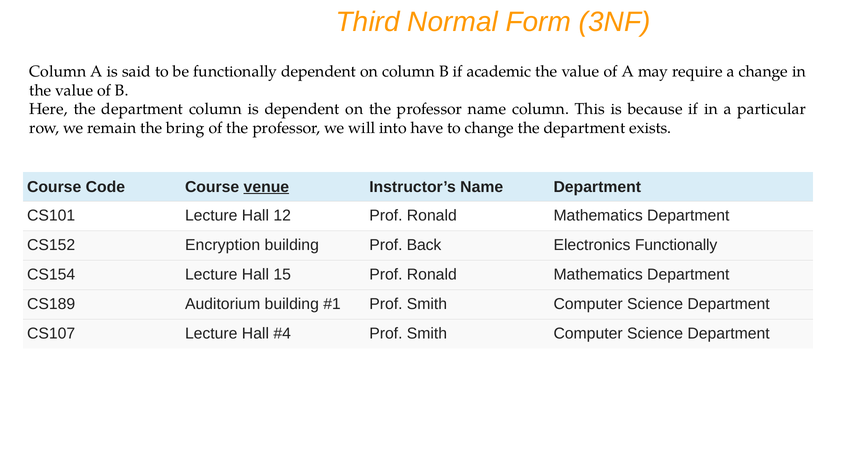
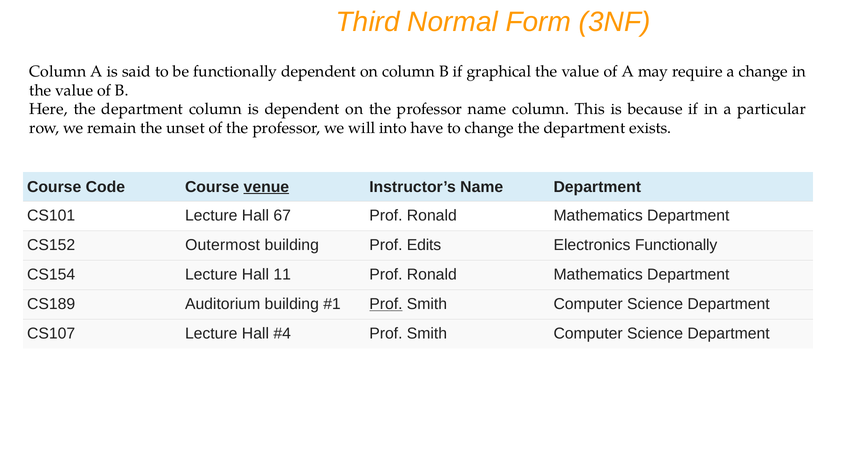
academic: academic -> graphical
bring: bring -> unset
12: 12 -> 67
Encryption: Encryption -> Outermost
Back: Back -> Edits
15: 15 -> 11
Prof at (386, 304) underline: none -> present
